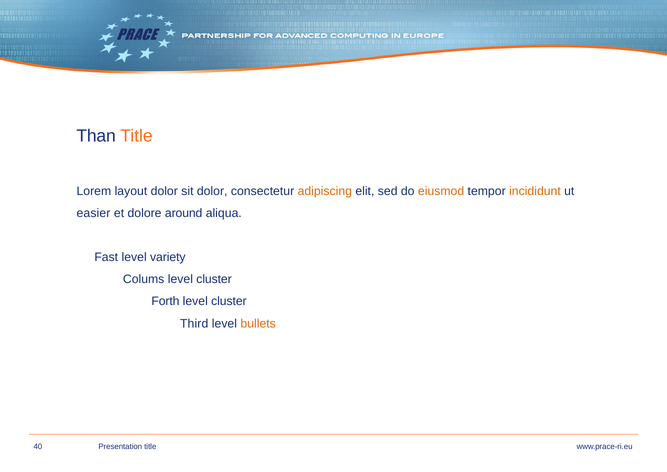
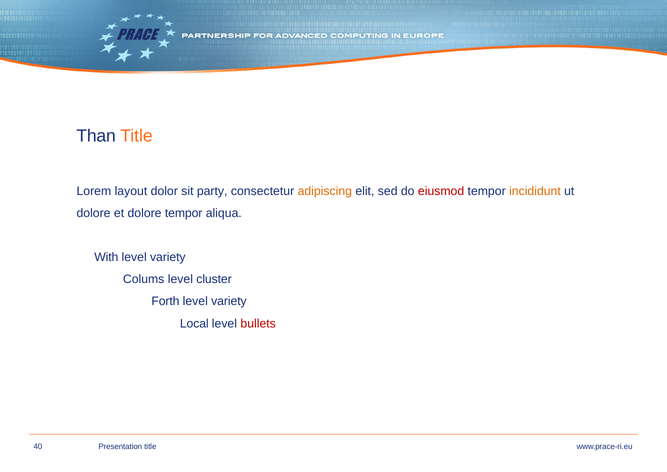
sit dolor: dolor -> party
eiusmod colour: orange -> red
easier at (93, 213): easier -> dolore
dolore around: around -> tempor
Fast: Fast -> With
cluster at (229, 301): cluster -> variety
Third: Third -> Local
bullets colour: orange -> red
